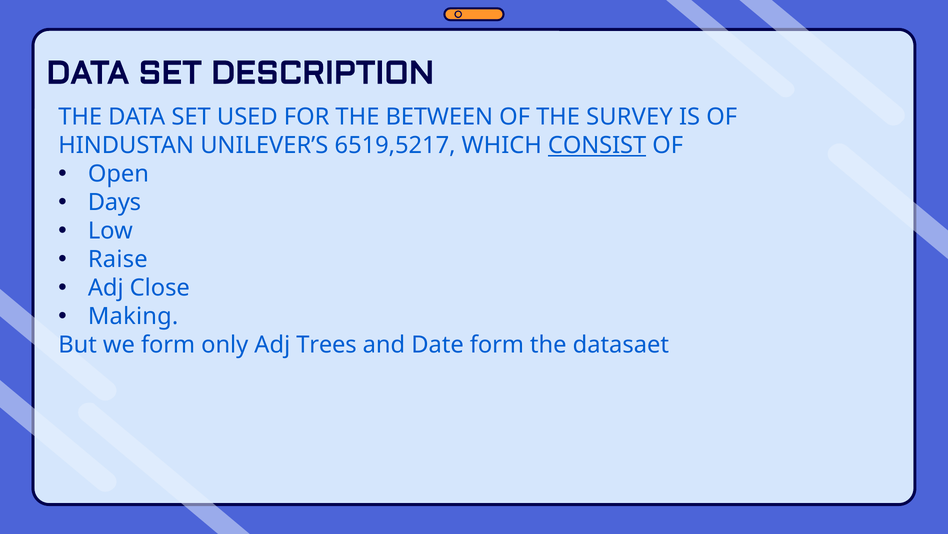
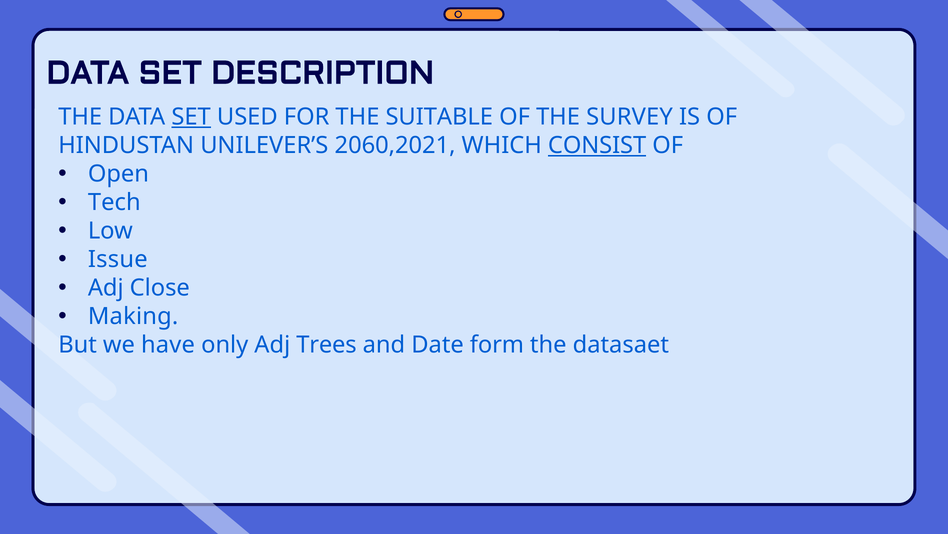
SET at (191, 117) underline: none -> present
BETWEEN: BETWEEN -> SUITABLE
6519,5217: 6519,5217 -> 2060,2021
Days: Days -> Tech
Raise: Raise -> Issue
we form: form -> have
